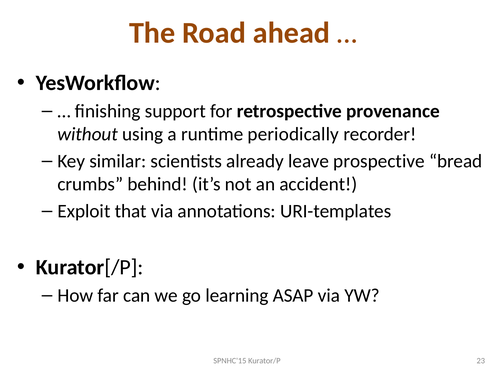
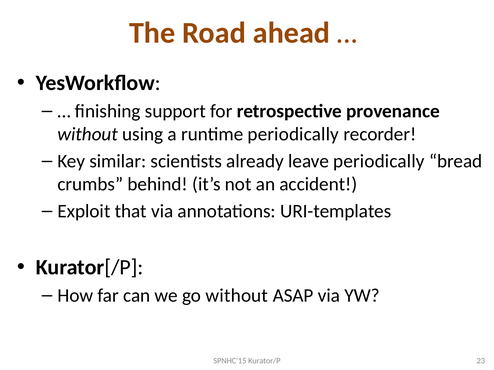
leave prospective: prospective -> periodically
go learning: learning -> without
